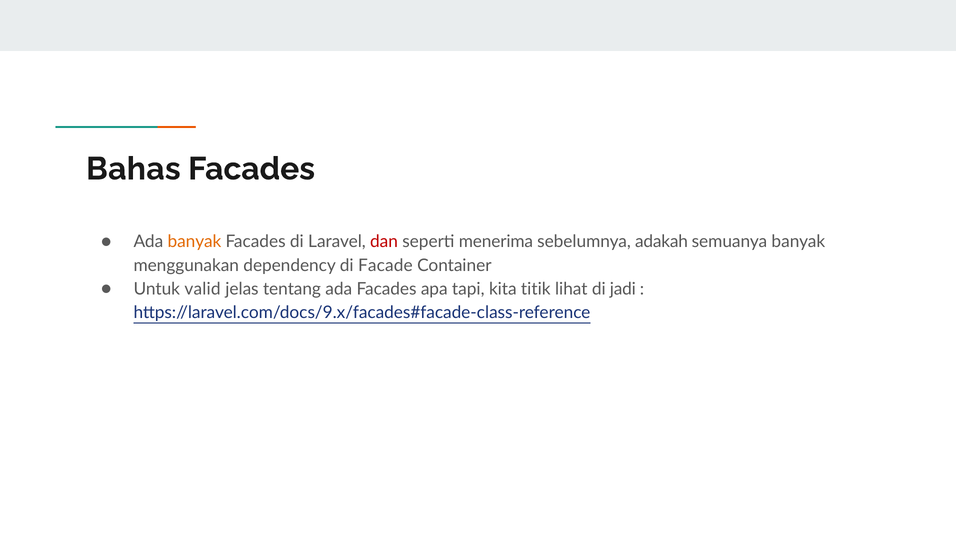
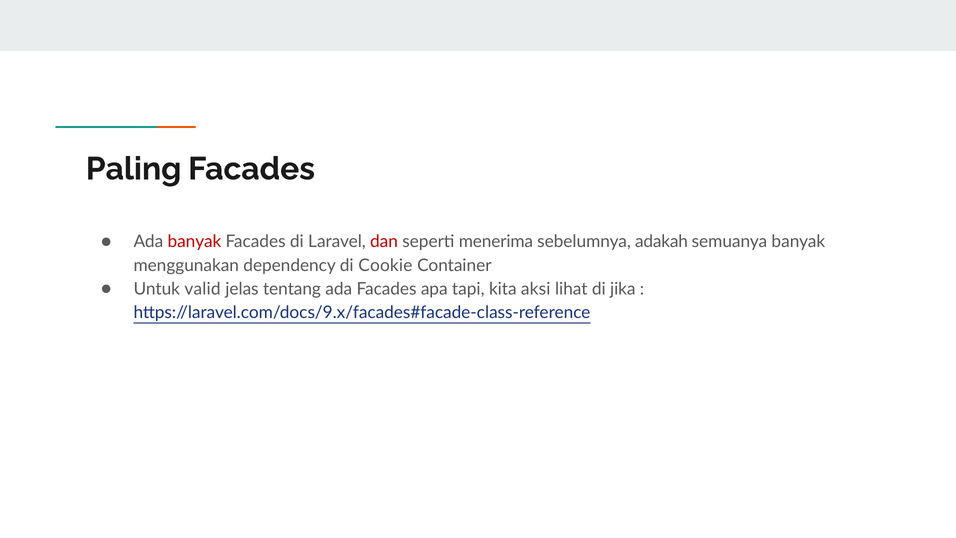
Bahas: Bahas -> Paling
banyak at (194, 242) colour: orange -> red
Facade: Facade -> Cookie
titik: titik -> aksi
jadi: jadi -> jika
